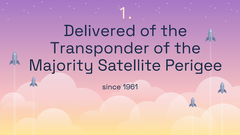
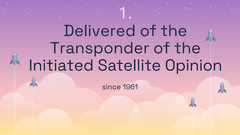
Majority: Majority -> Initiated
Perigee: Perigee -> Opinion
